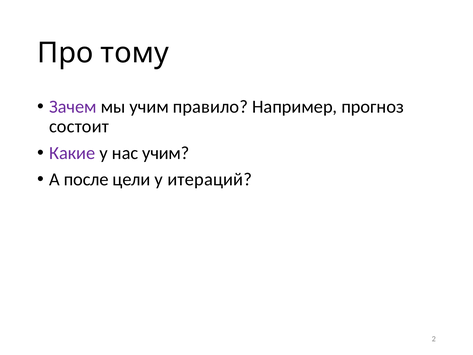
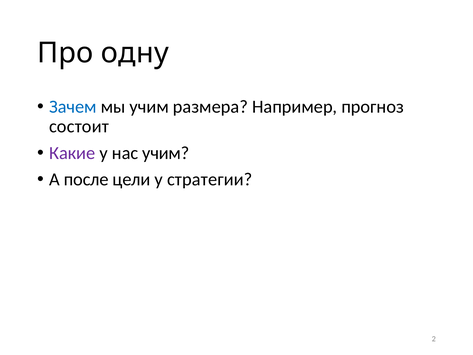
тому: тому -> одну
Зачем colour: purple -> blue
правило: правило -> размера
итераций: итераций -> стратегии
